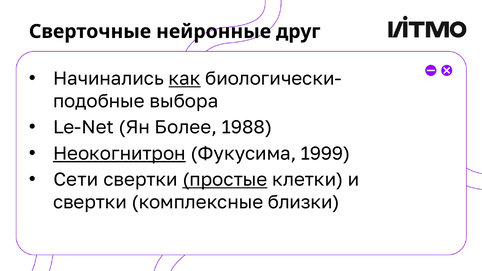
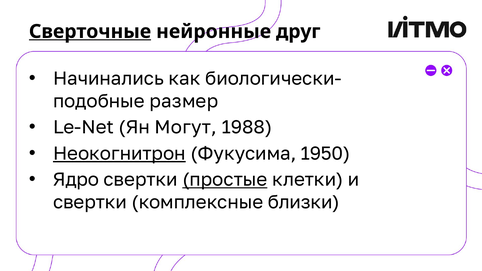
Сверточные underline: none -> present
как underline: present -> none
выбора: выбора -> размер
Более: Более -> Могут
1999: 1999 -> 1950
Сети: Сети -> Ядро
